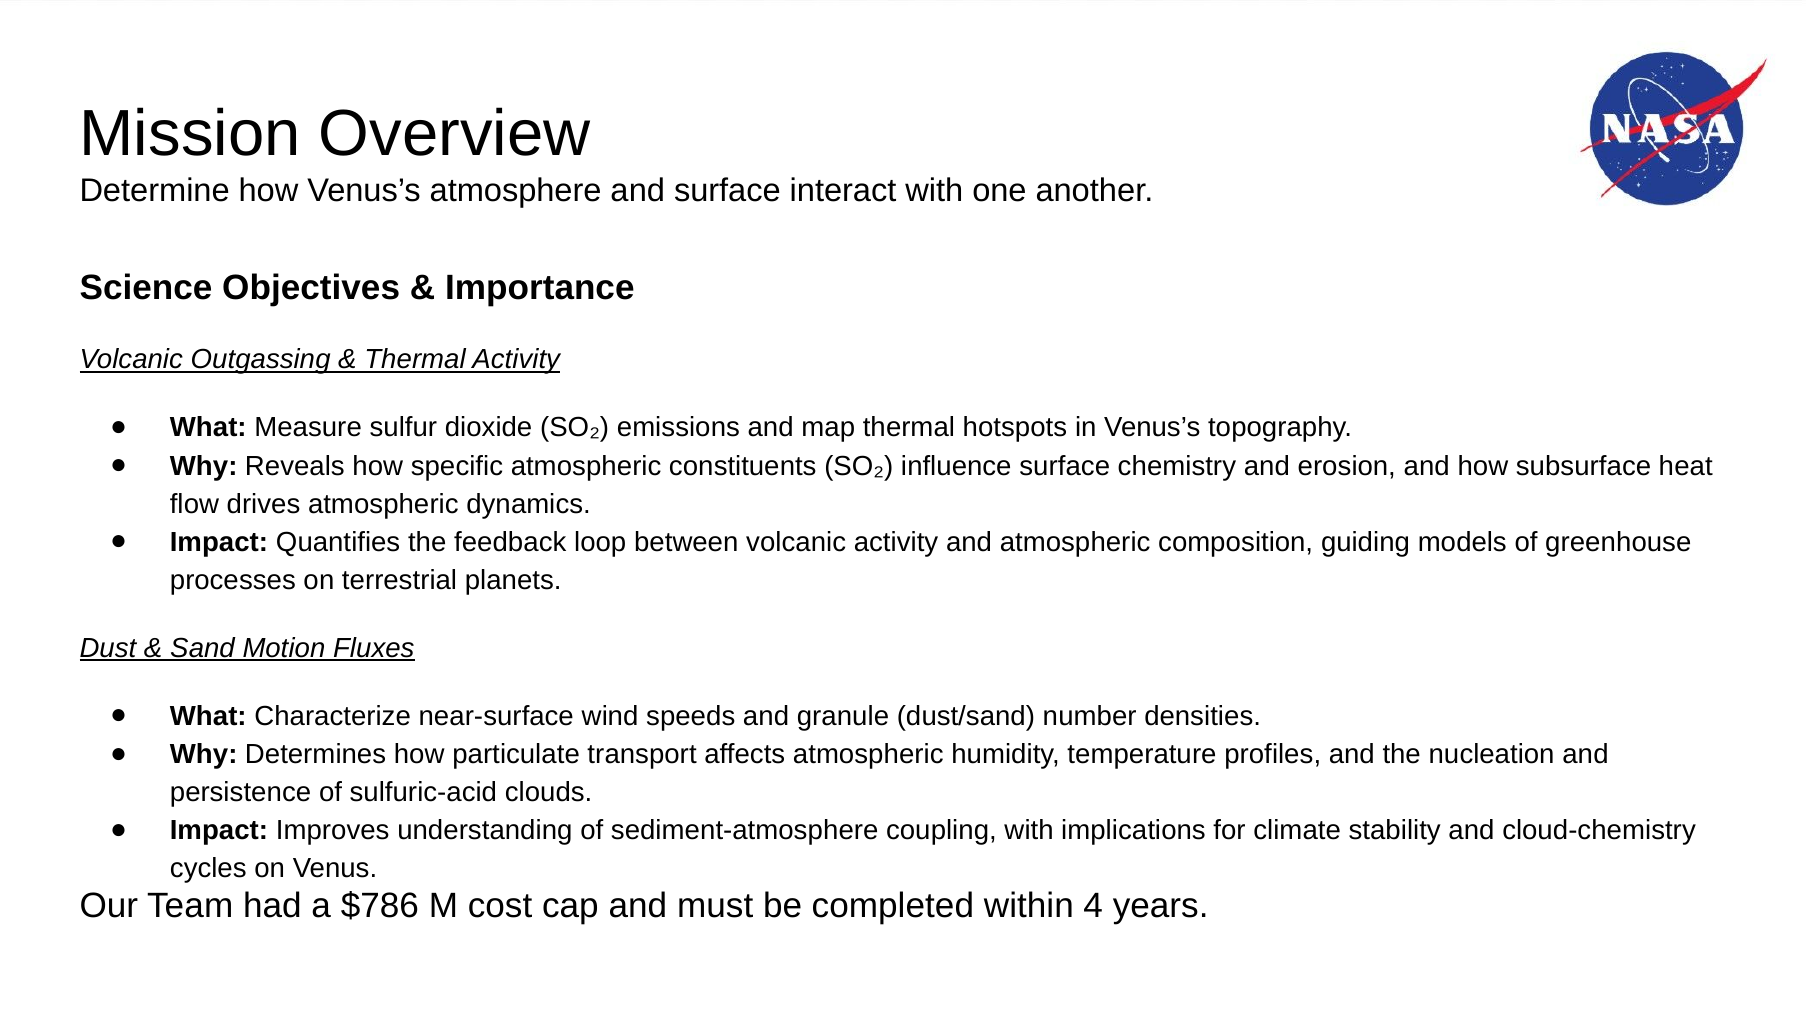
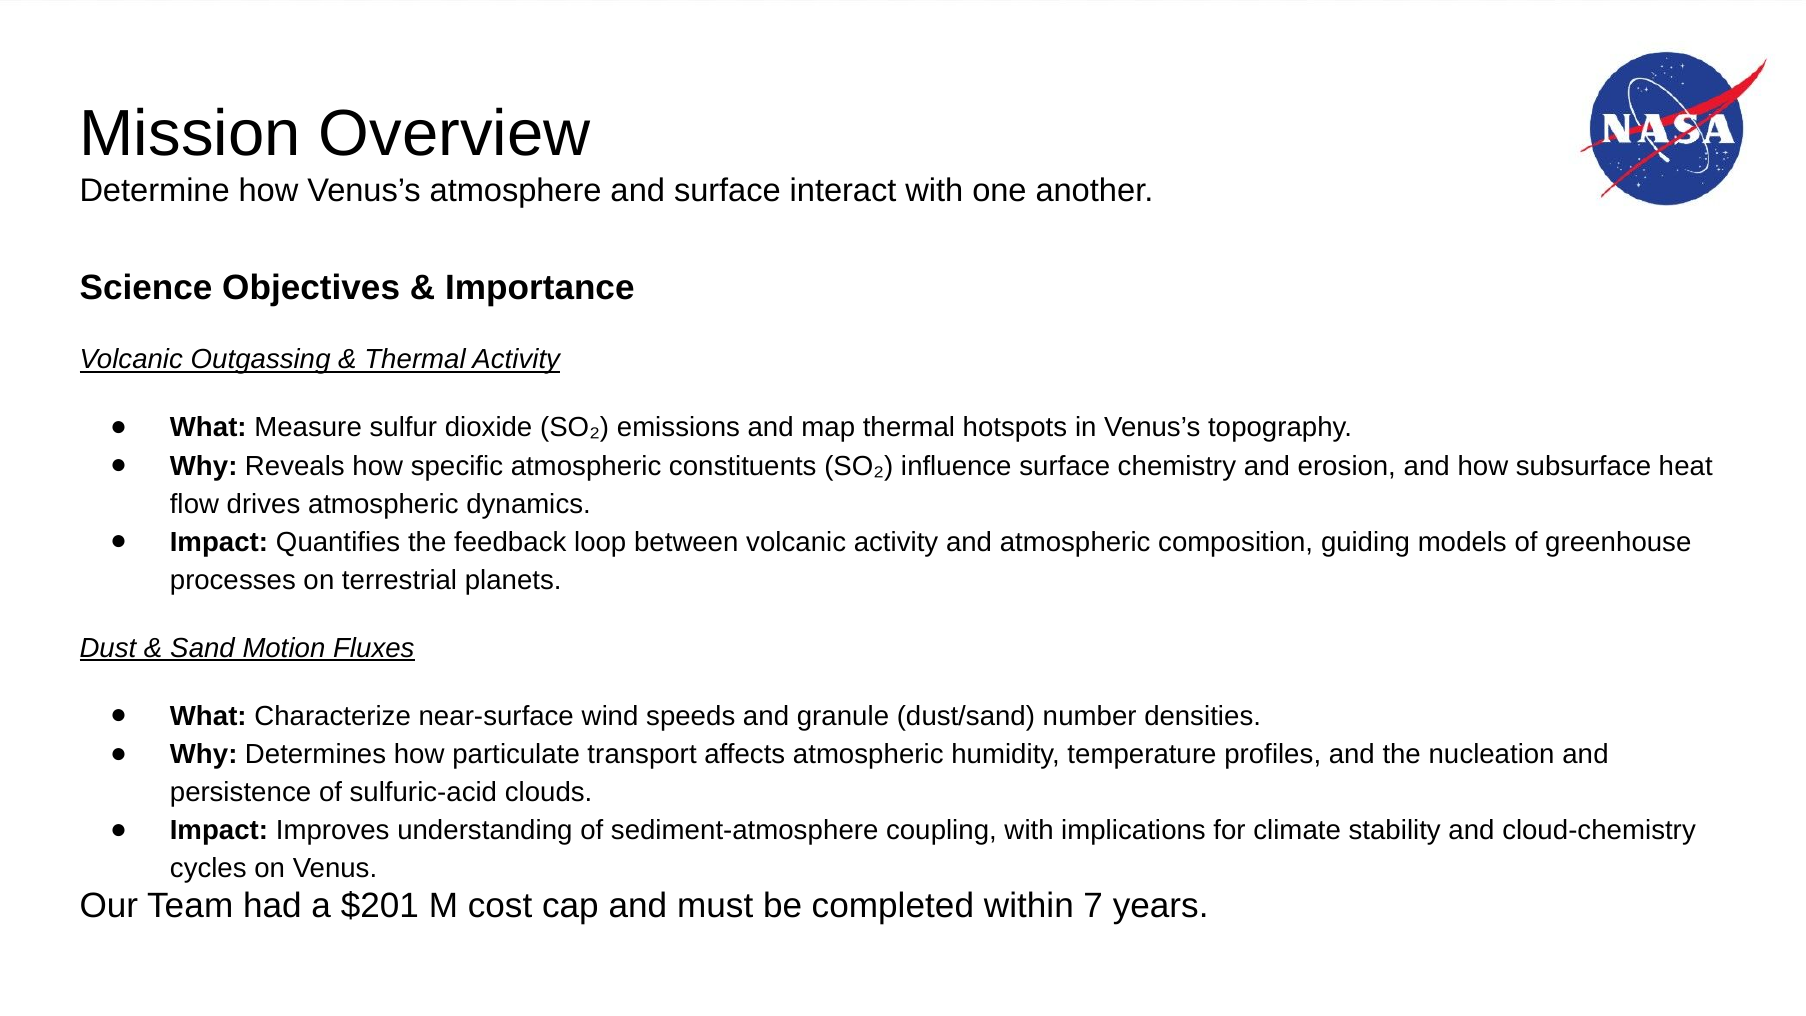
$786: $786 -> $201
4: 4 -> 7
